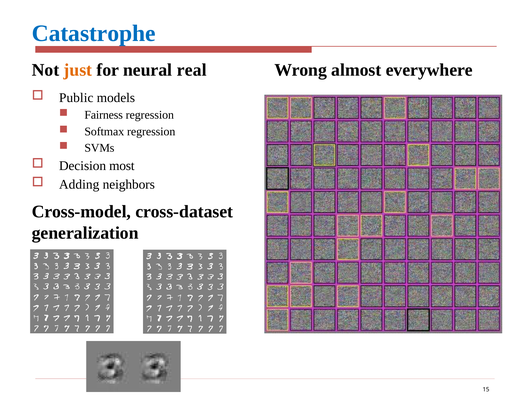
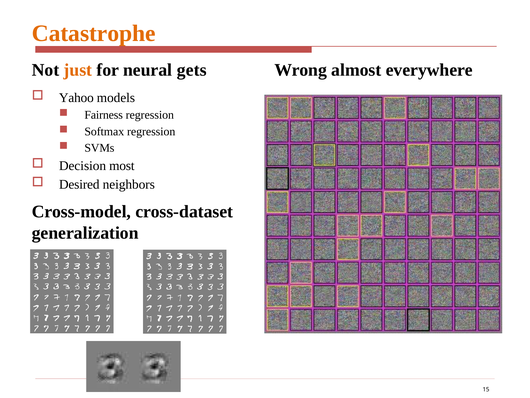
Catastrophe colour: blue -> orange
real: real -> gets
Public: Public -> Yahoo
Adding: Adding -> Desired
